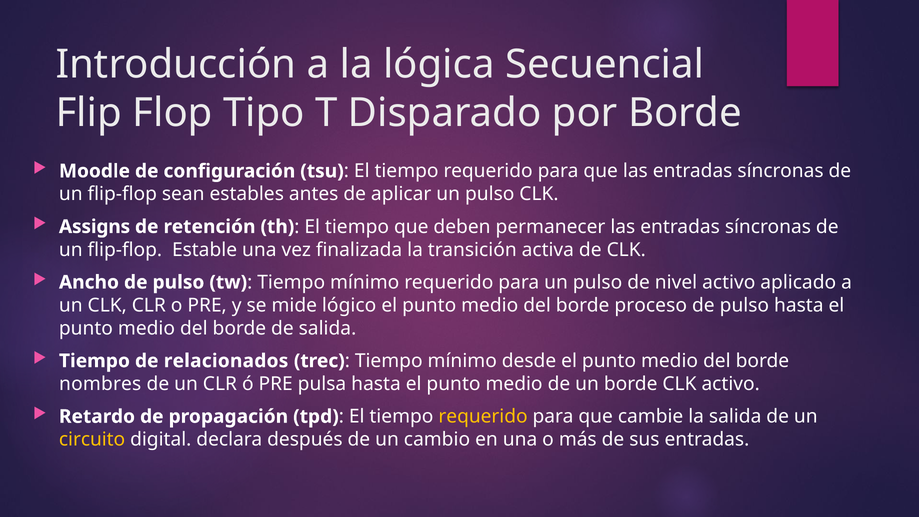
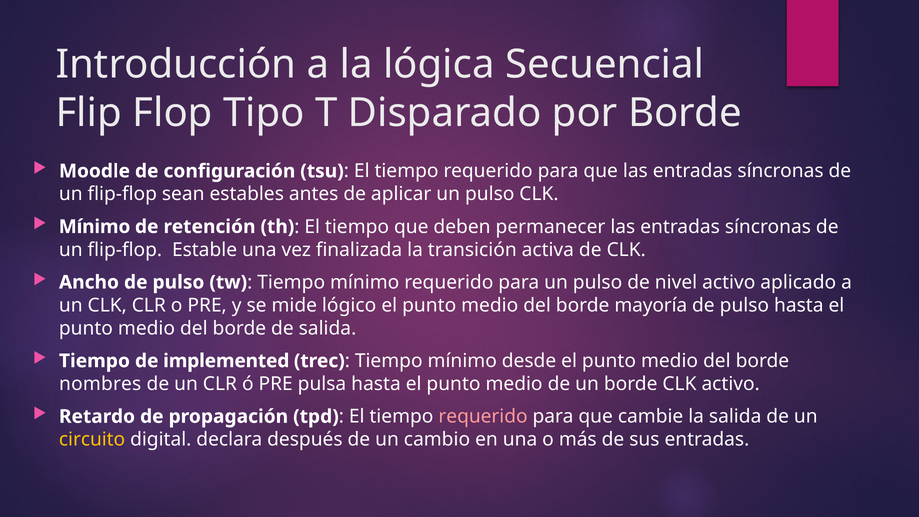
Assigns at (95, 227): Assigns -> Mínimo
proceso: proceso -> mayoría
relacionados: relacionados -> implemented
requerido at (483, 416) colour: yellow -> pink
